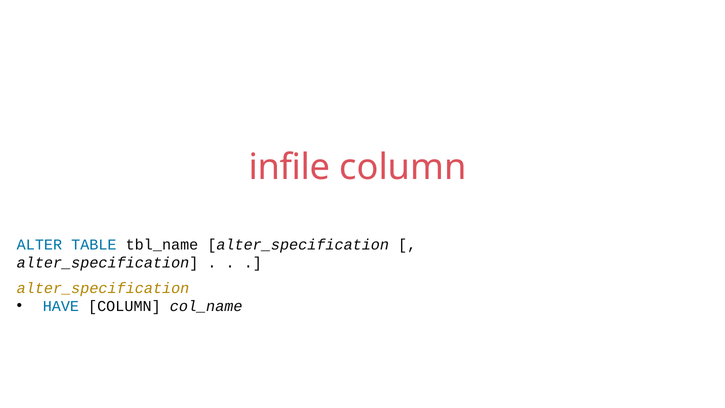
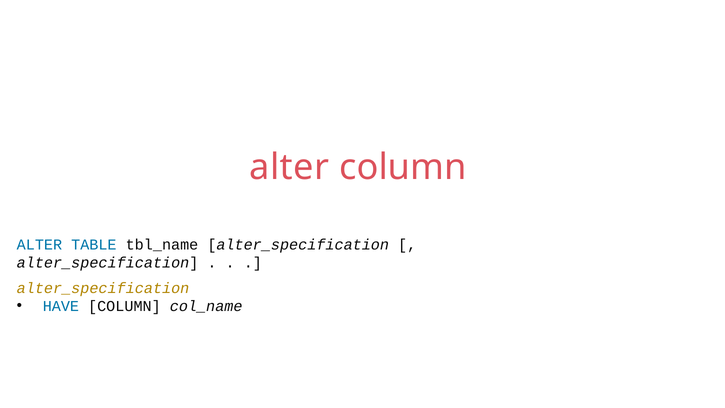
infile at (290, 167): infile -> alter
